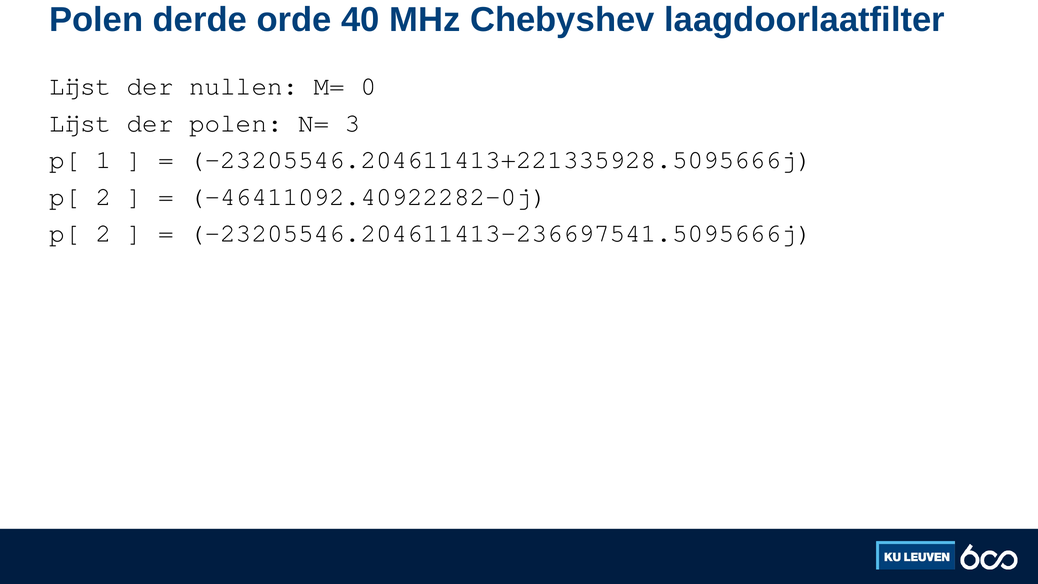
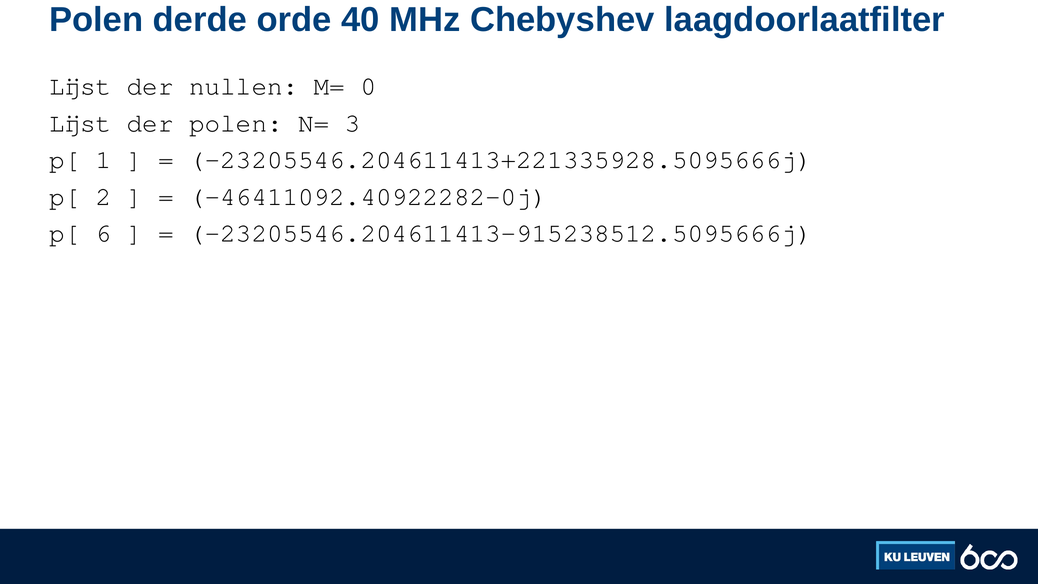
2 at (104, 233): 2 -> 6
-23205546.204611413-236697541.5095666j: -23205546.204611413-236697541.5095666j -> -23205546.204611413-915238512.5095666j
